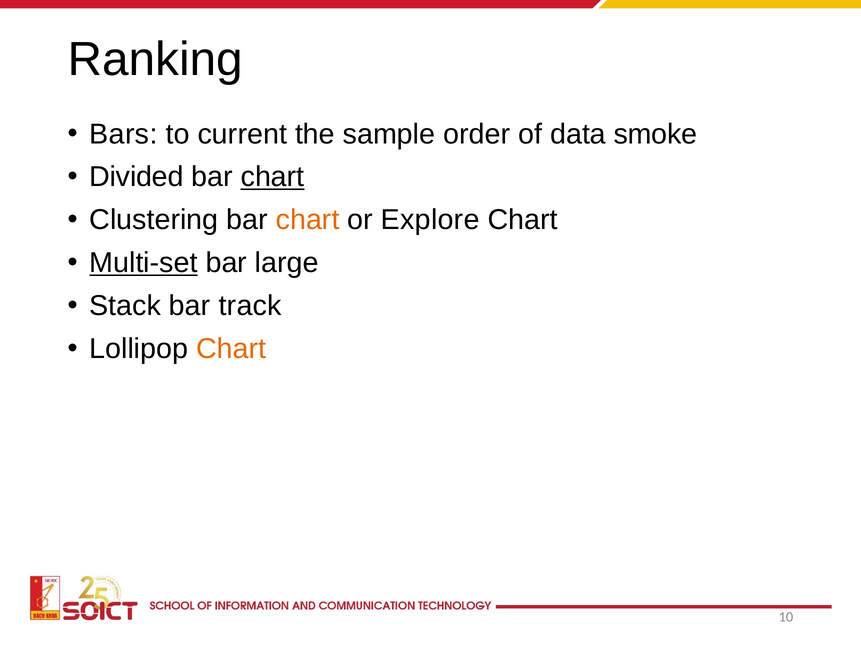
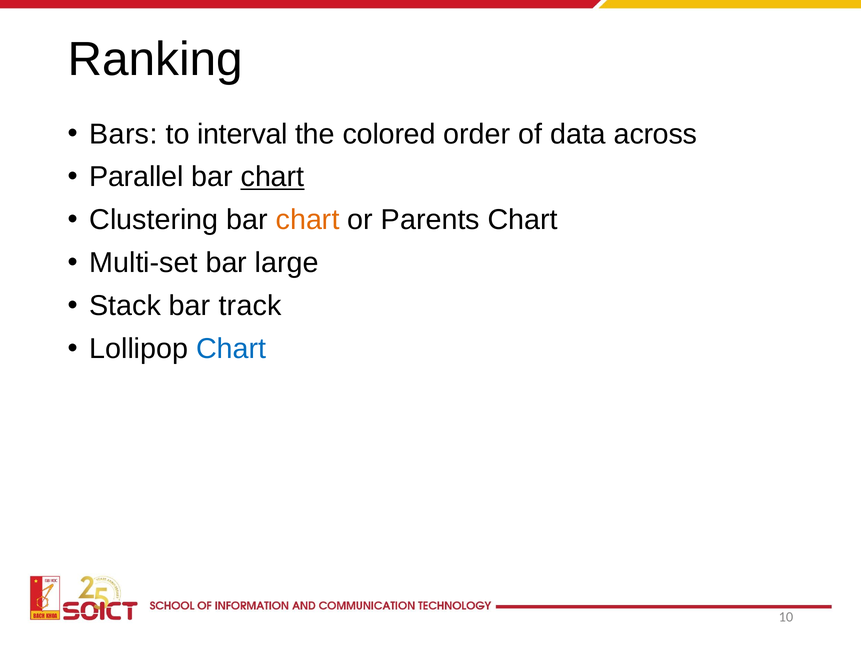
current: current -> interval
sample: sample -> colored
smoke: smoke -> across
Divided: Divided -> Parallel
Explore: Explore -> Parents
Multi-set underline: present -> none
Chart at (231, 349) colour: orange -> blue
